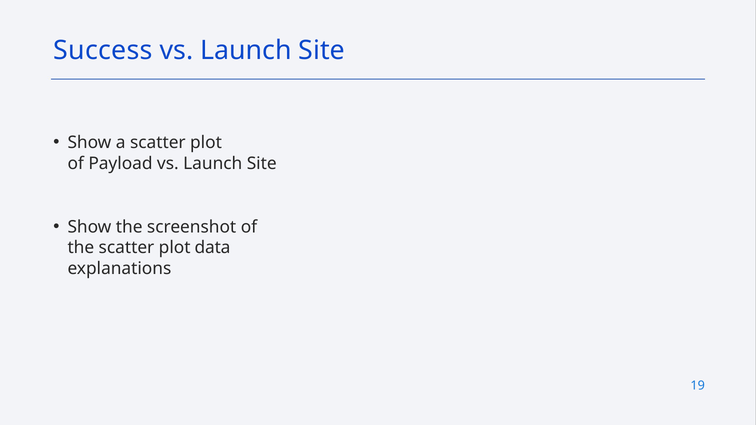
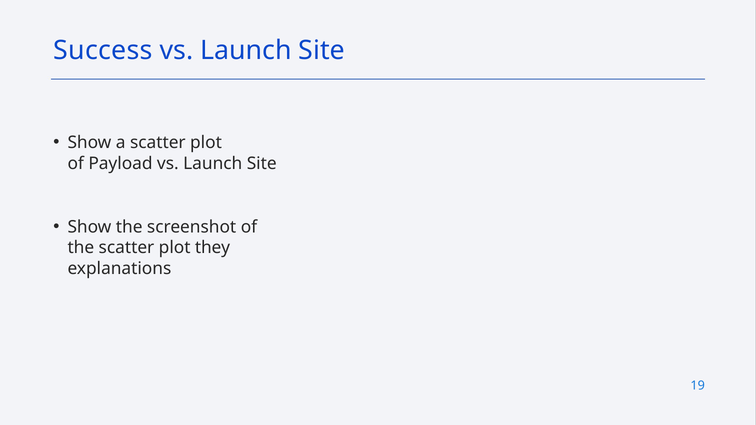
data: data -> they
